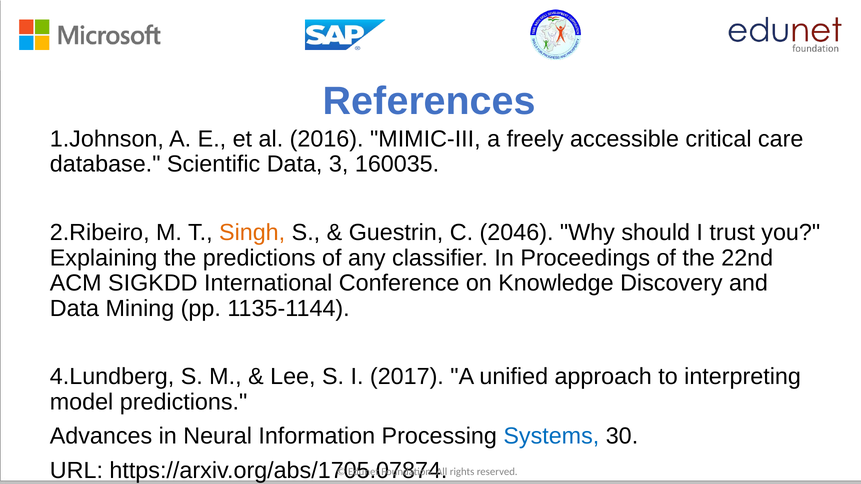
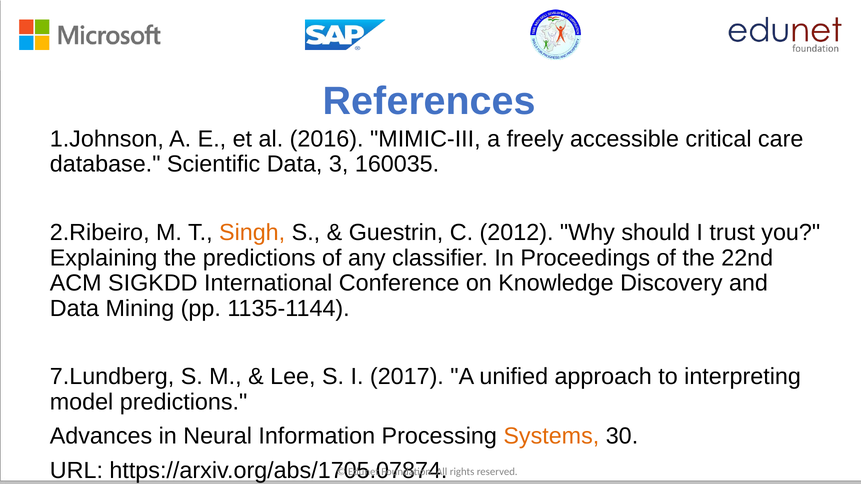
2046: 2046 -> 2012
4.Lundberg: 4.Lundberg -> 7.Lundberg
Systems colour: blue -> orange
